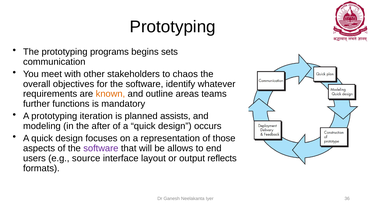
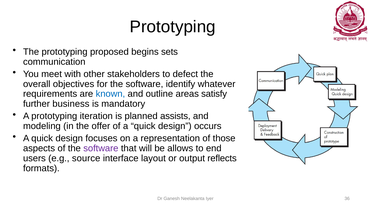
programs: programs -> proposed
chaos: chaos -> defect
known colour: orange -> blue
teams: teams -> satisfy
functions: functions -> business
after: after -> offer
